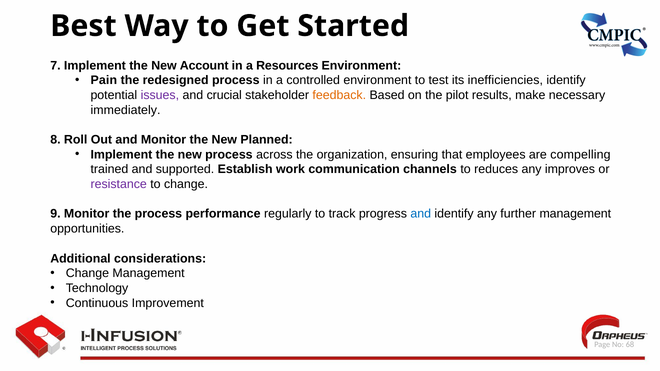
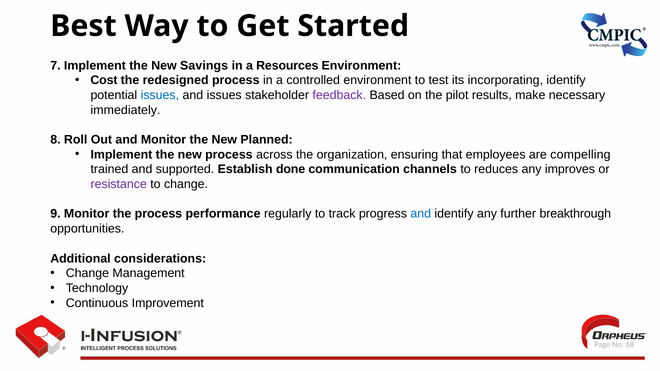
Account: Account -> Savings
Pain: Pain -> Cost
inefficiencies: inefficiencies -> incorporating
issues at (160, 95) colour: purple -> blue
and crucial: crucial -> issues
feedback colour: orange -> purple
work: work -> done
further management: management -> breakthrough
